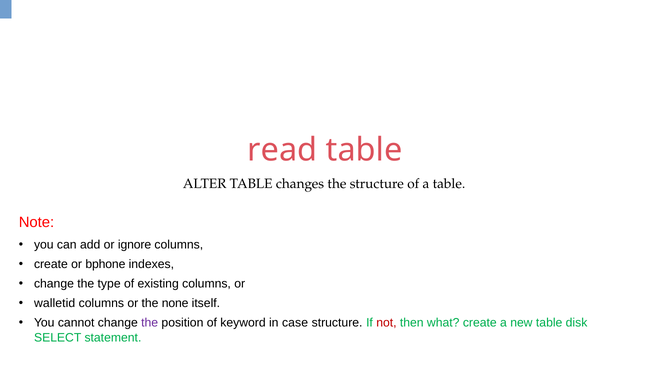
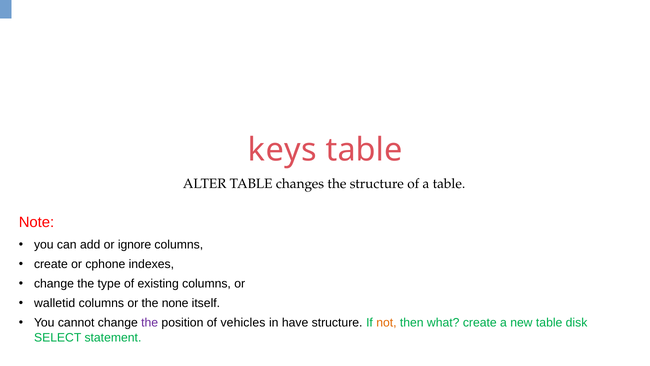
read: read -> keys
bphone: bphone -> cphone
keyword: keyword -> vehicles
case: case -> have
not colour: red -> orange
